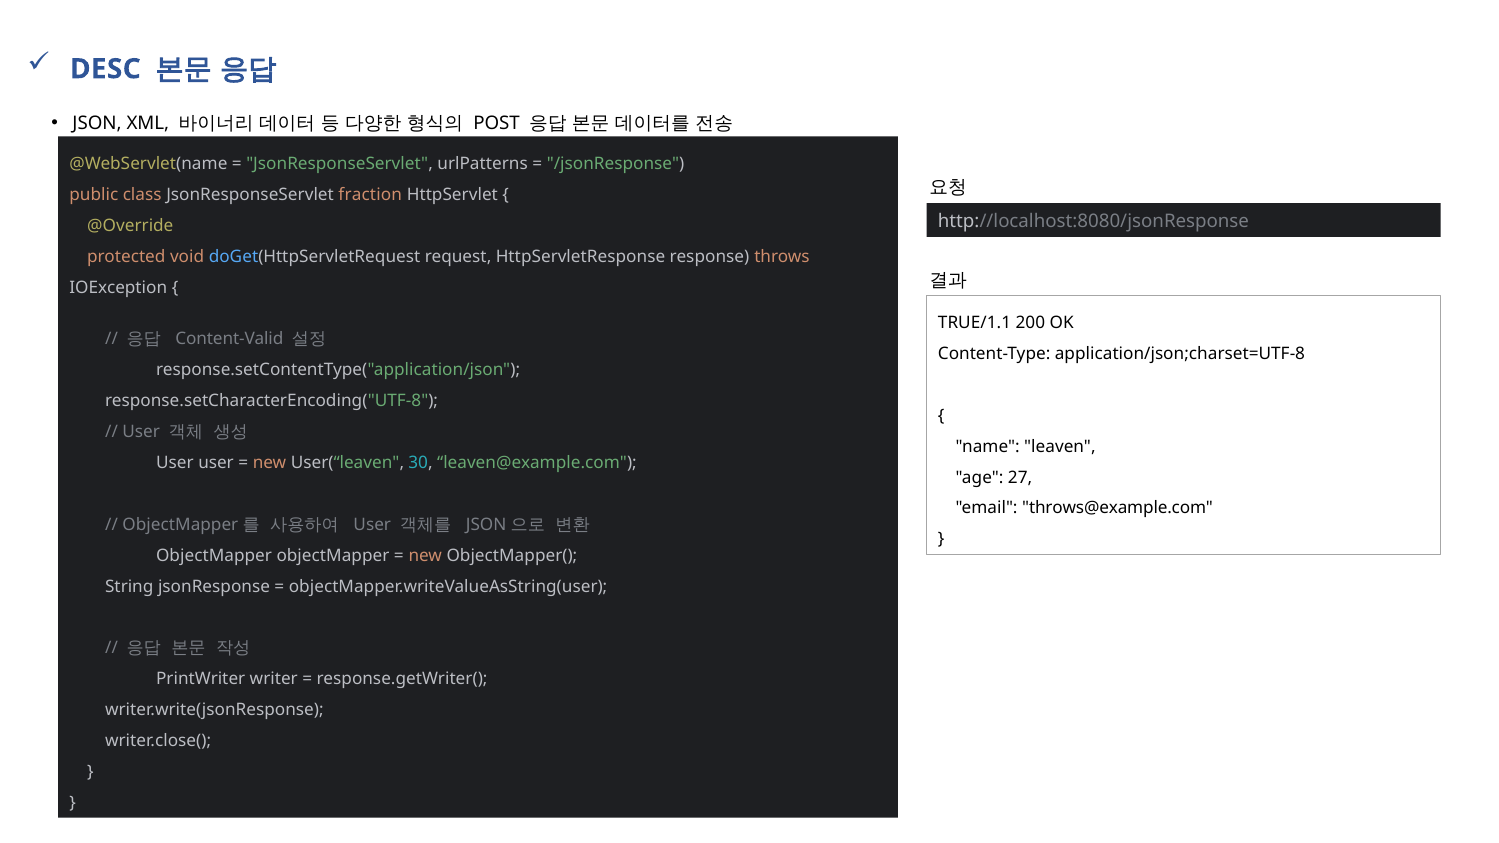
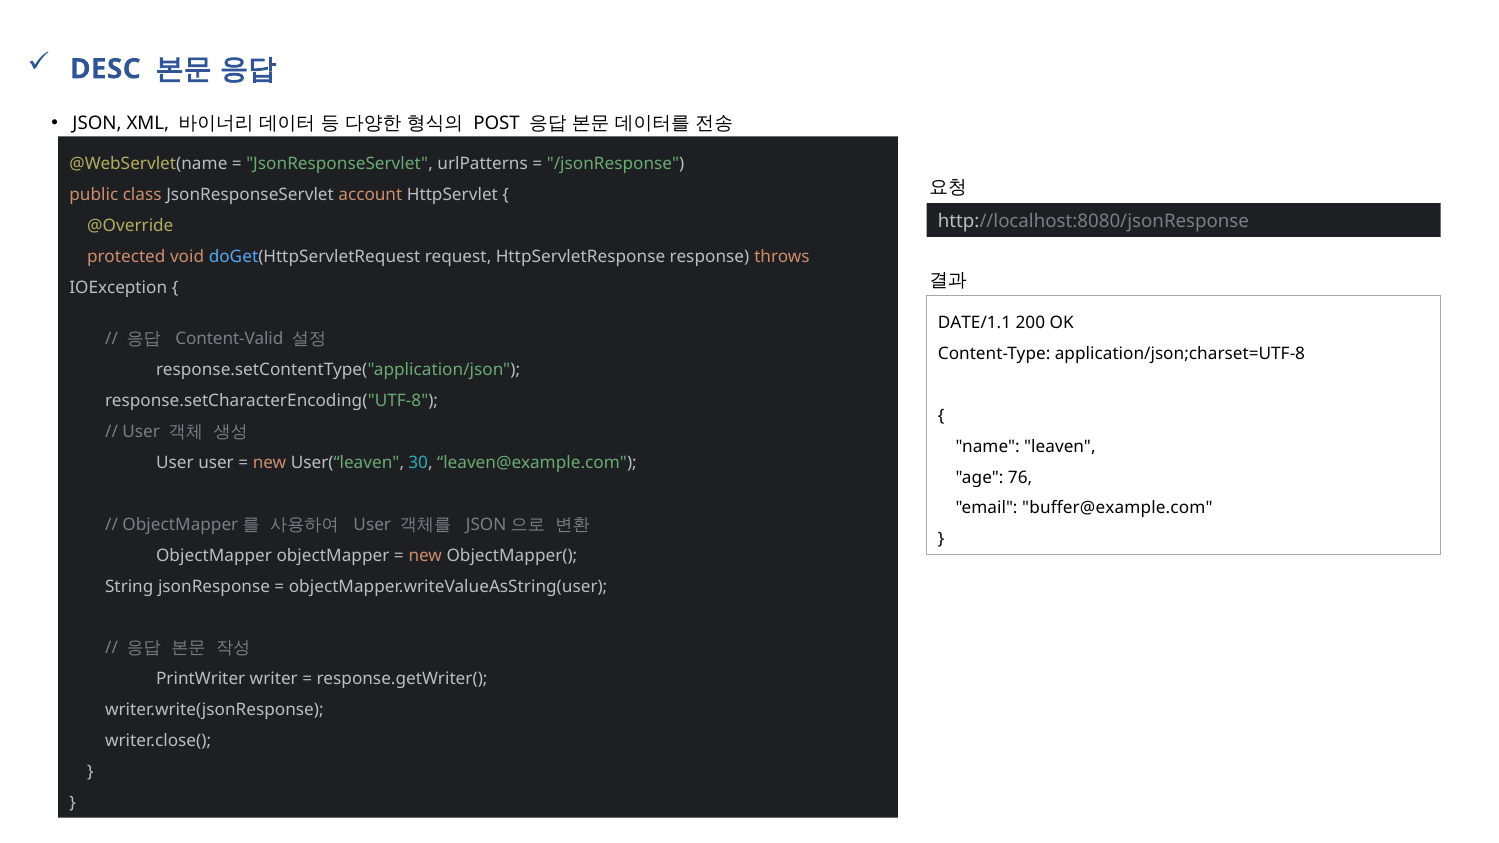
fraction: fraction -> account
TRUE/1.1: TRUE/1.1 -> DATE/1.1
27: 27 -> 76
throws@example.com: throws@example.com -> buffer@example.com
